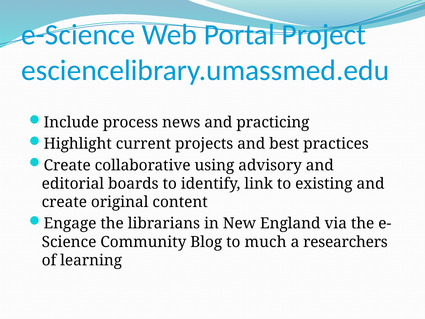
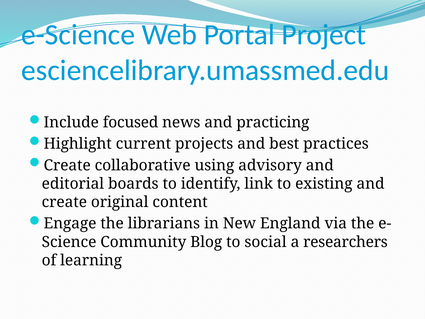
process: process -> focused
much: much -> social
